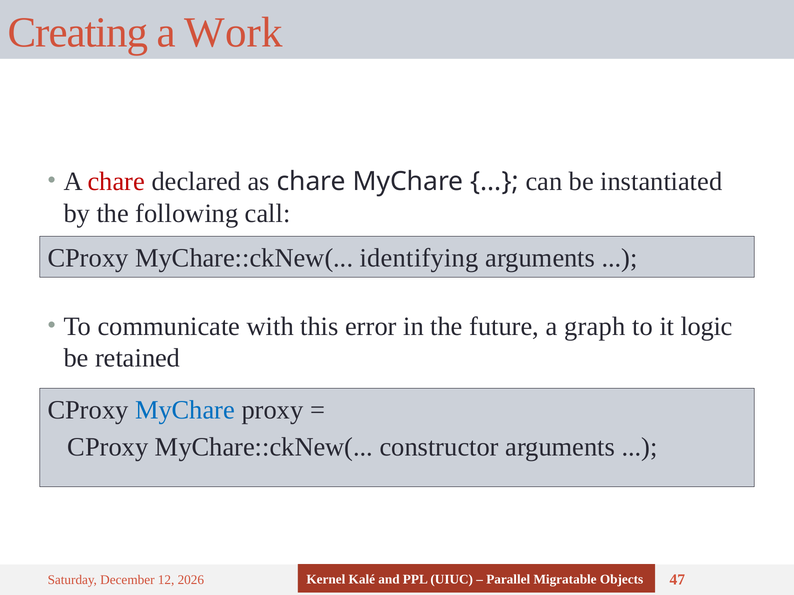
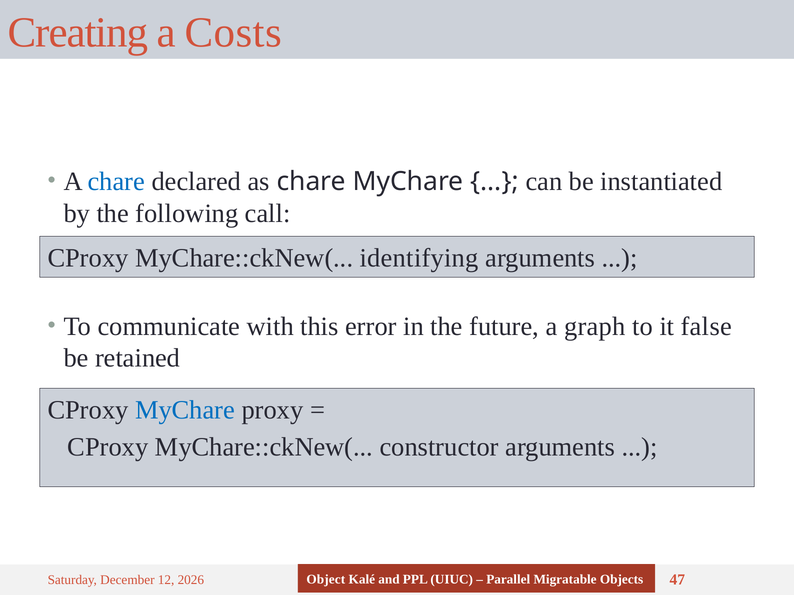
Work: Work -> Costs
chare at (116, 182) colour: red -> blue
logic: logic -> false
Kernel: Kernel -> Object
